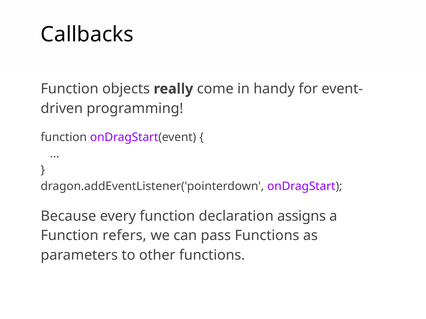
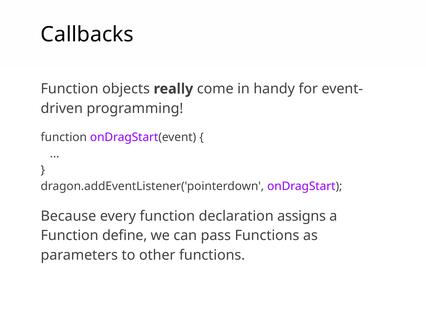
refers: refers -> define
